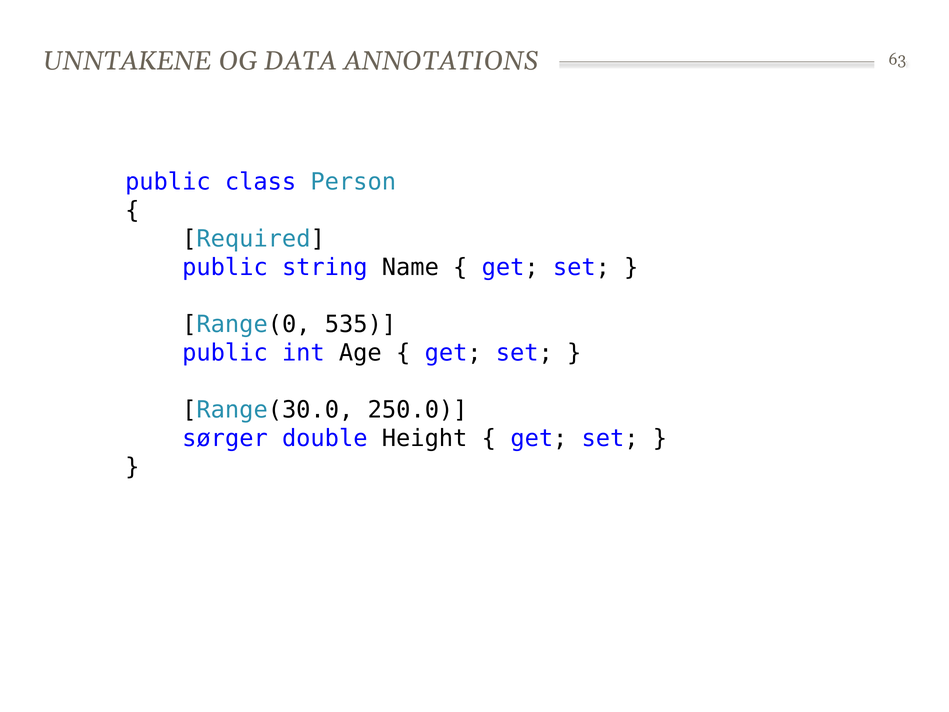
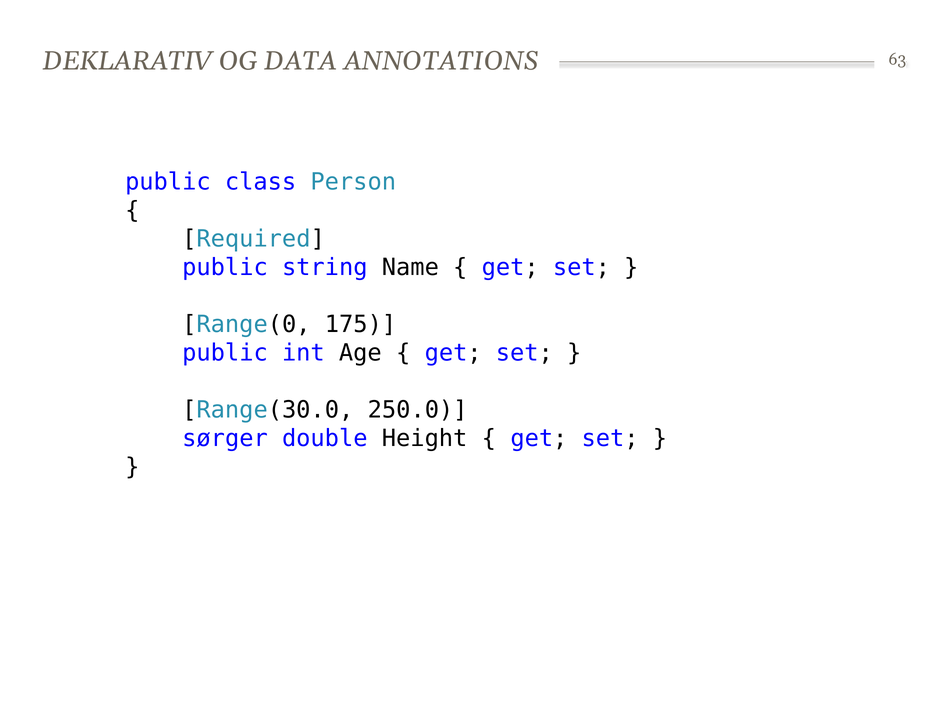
UNNTAKENE: UNNTAKENE -> DEKLARATIV
535: 535 -> 175
